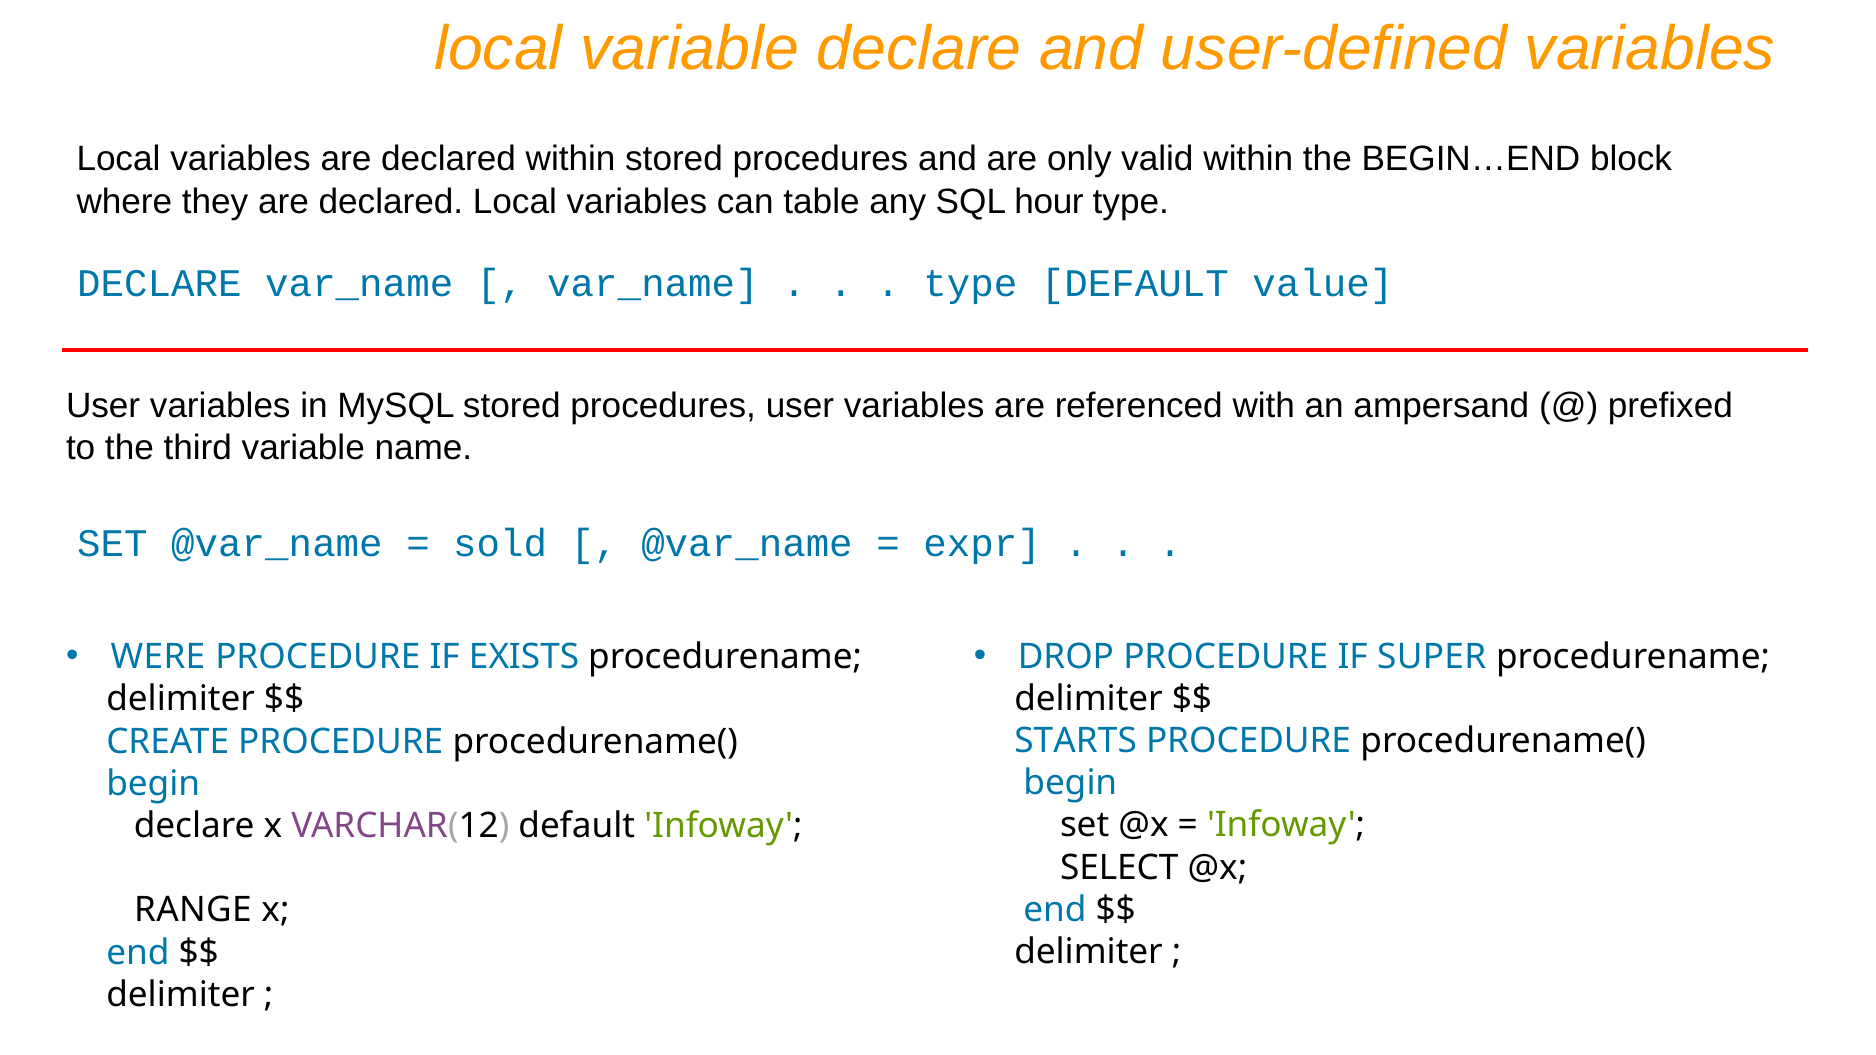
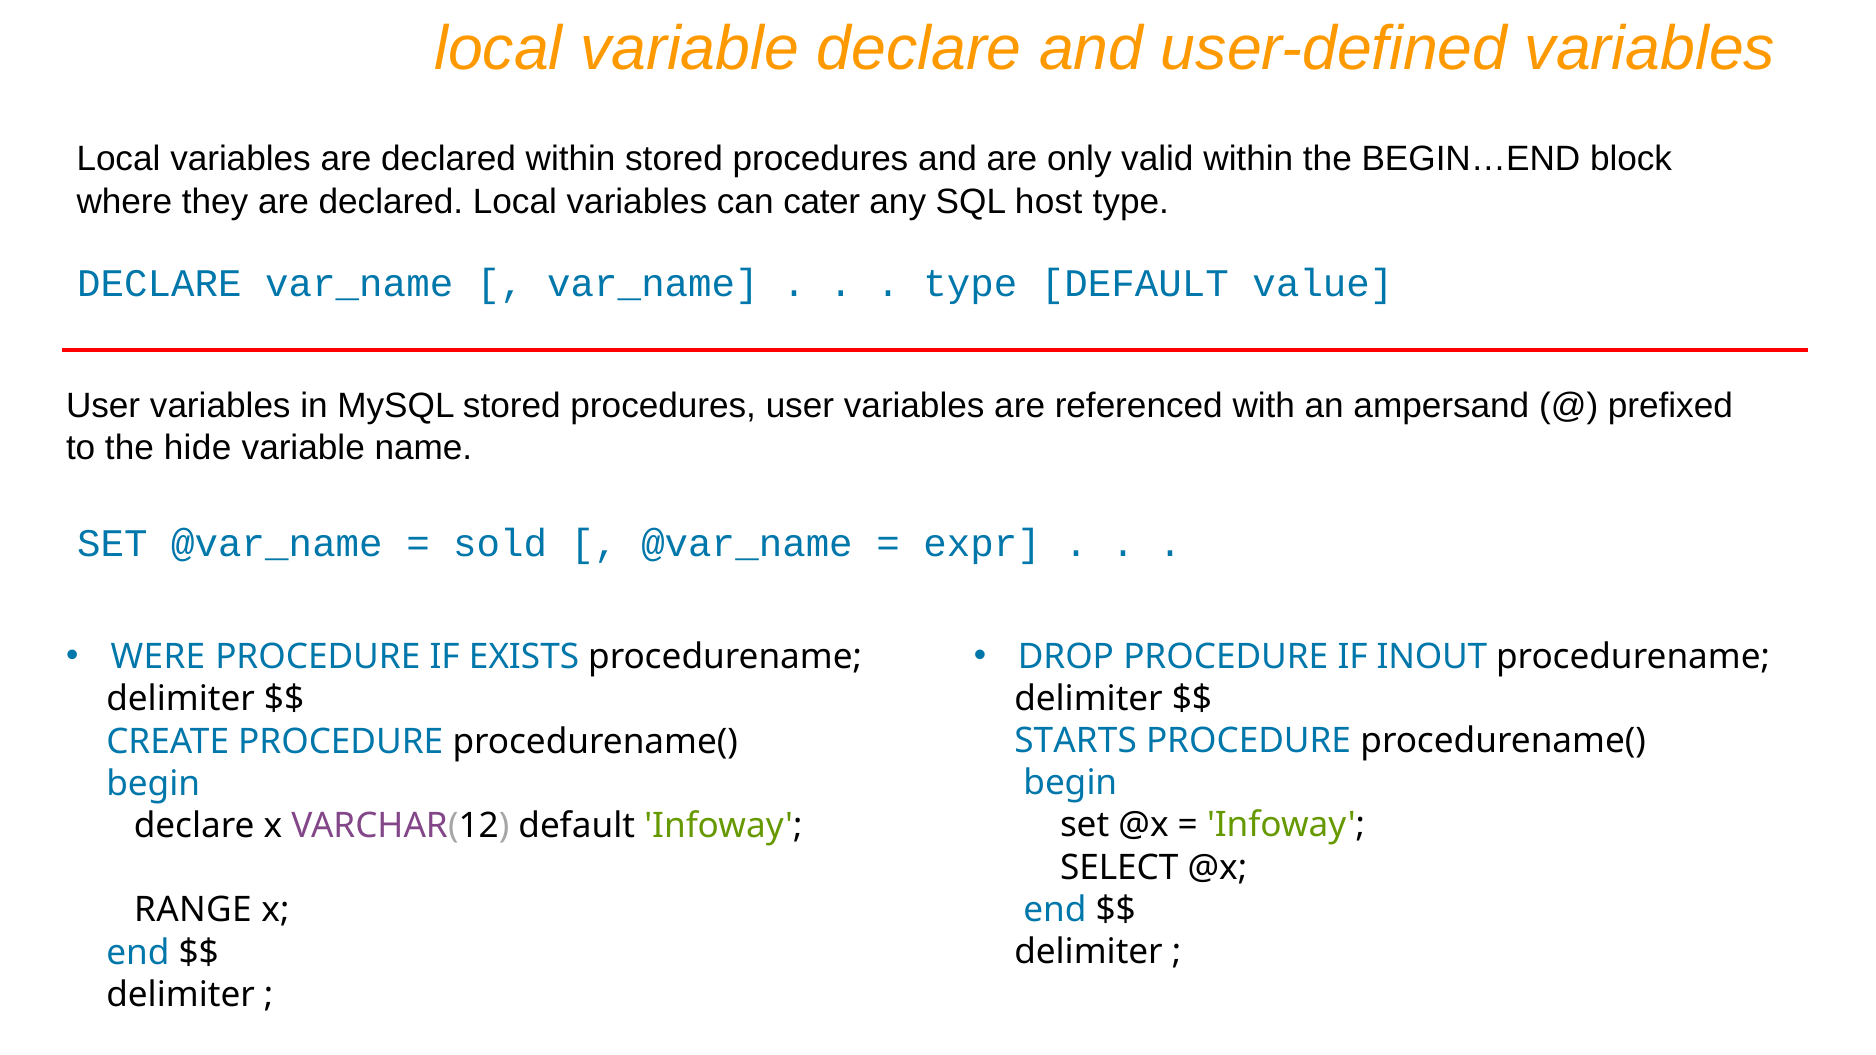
table: table -> cater
hour: hour -> host
third: third -> hide
SUPER: SUPER -> INOUT
